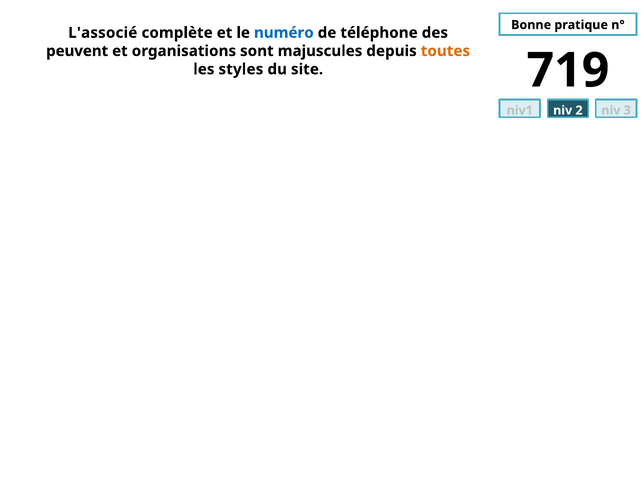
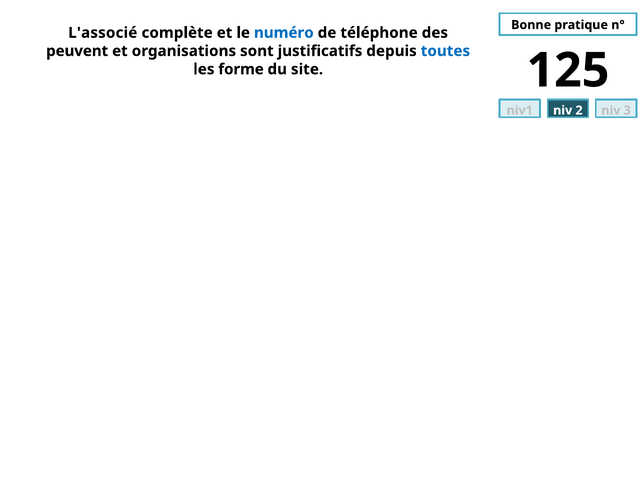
majuscules: majuscules -> justificatifs
toutes colour: orange -> blue
styles: styles -> forme
719: 719 -> 125
